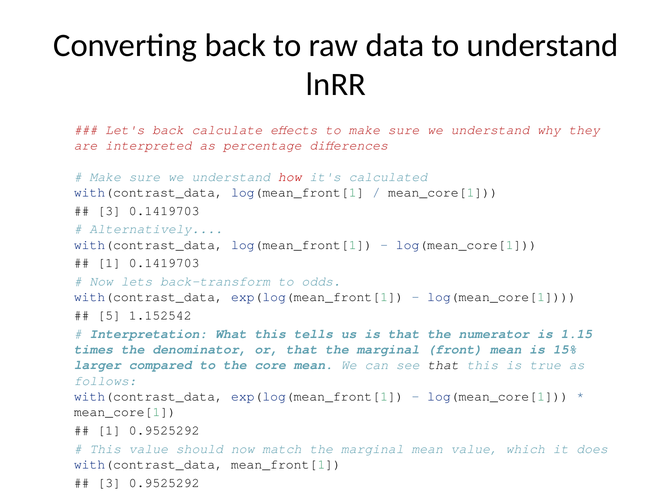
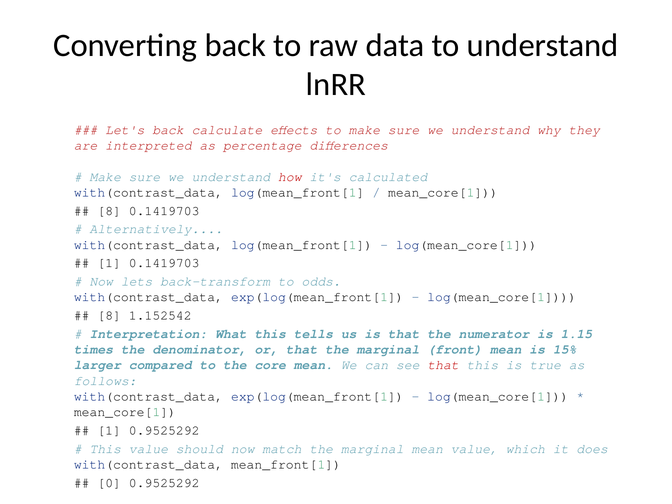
3 at (109, 211): 3 -> 8
5 at (109, 315): 5 -> 8
that at (443, 365) colour: black -> red
3 at (109, 483): 3 -> 0
